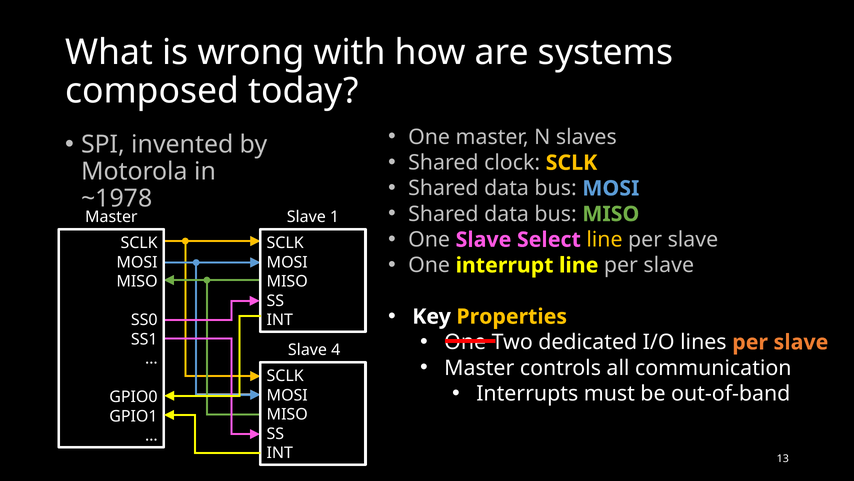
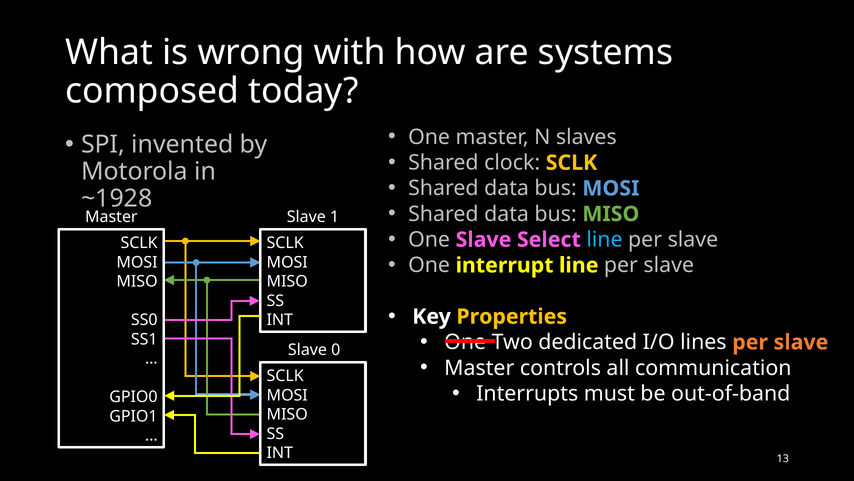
~1978: ~1978 -> ~1928
line at (604, 239) colour: yellow -> light blue
4: 4 -> 0
